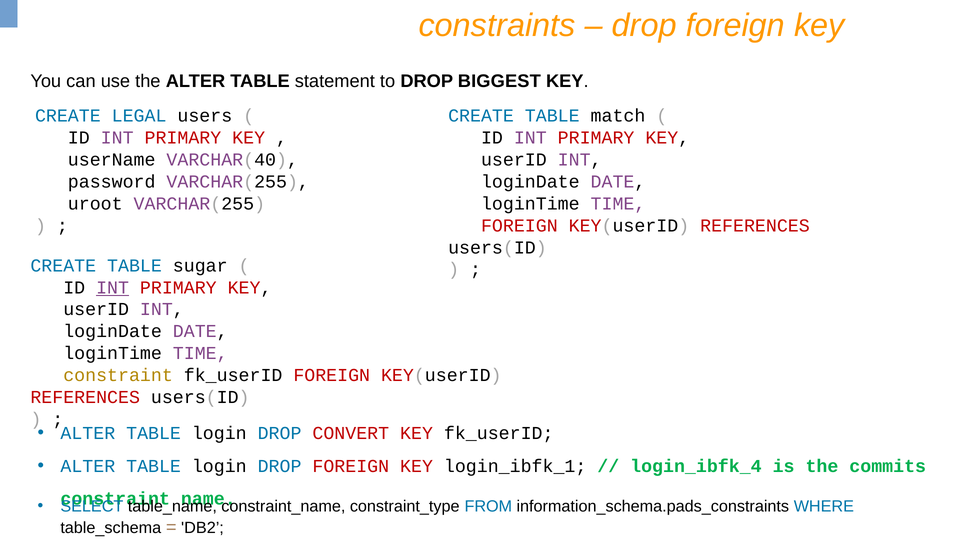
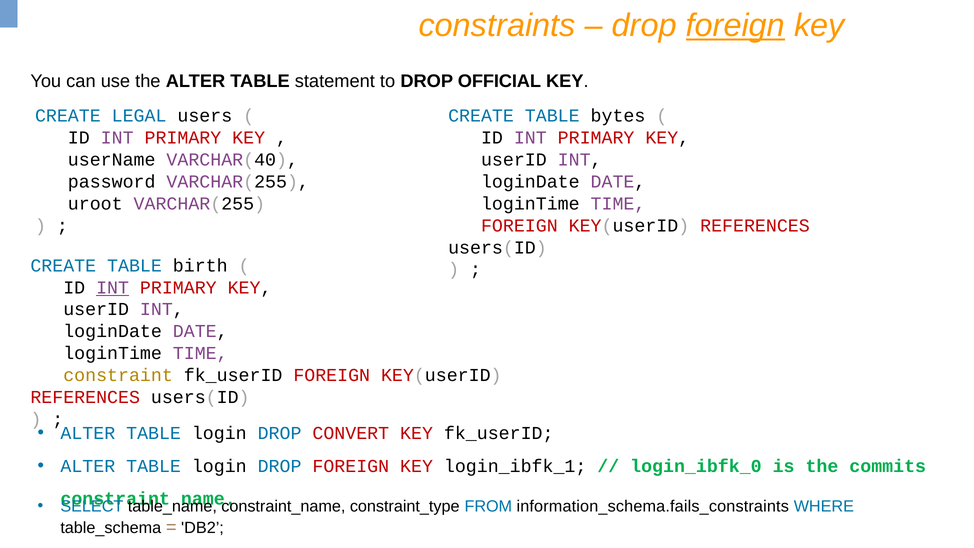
foreign at (735, 25) underline: none -> present
BIGGEST: BIGGEST -> OFFICIAL
match: match -> bytes
sugar: sugar -> birth
login_ibfk_4: login_ibfk_4 -> login_ibfk_0
information_schema.pads_constraints: information_schema.pads_constraints -> information_schema.fails_constraints
